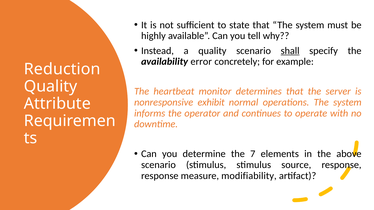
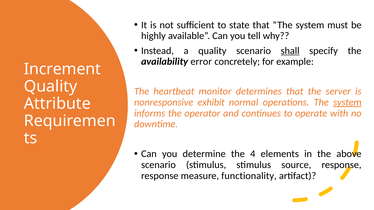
Reduction: Reduction -> Increment
system at (347, 102) underline: none -> present
7: 7 -> 4
modifiability: modifiability -> functionality
